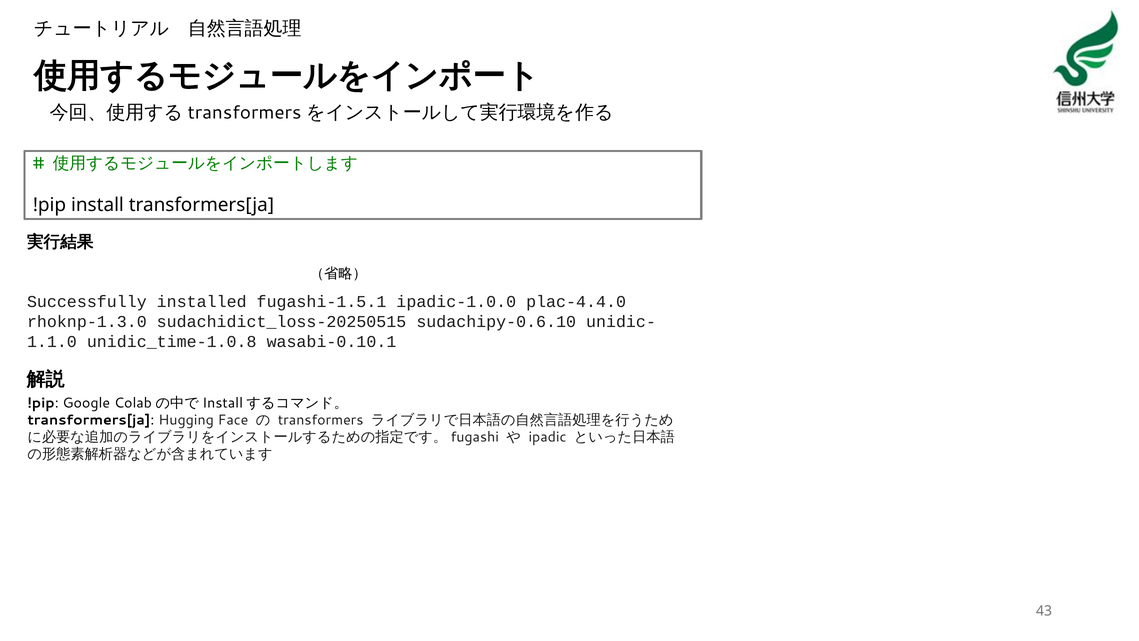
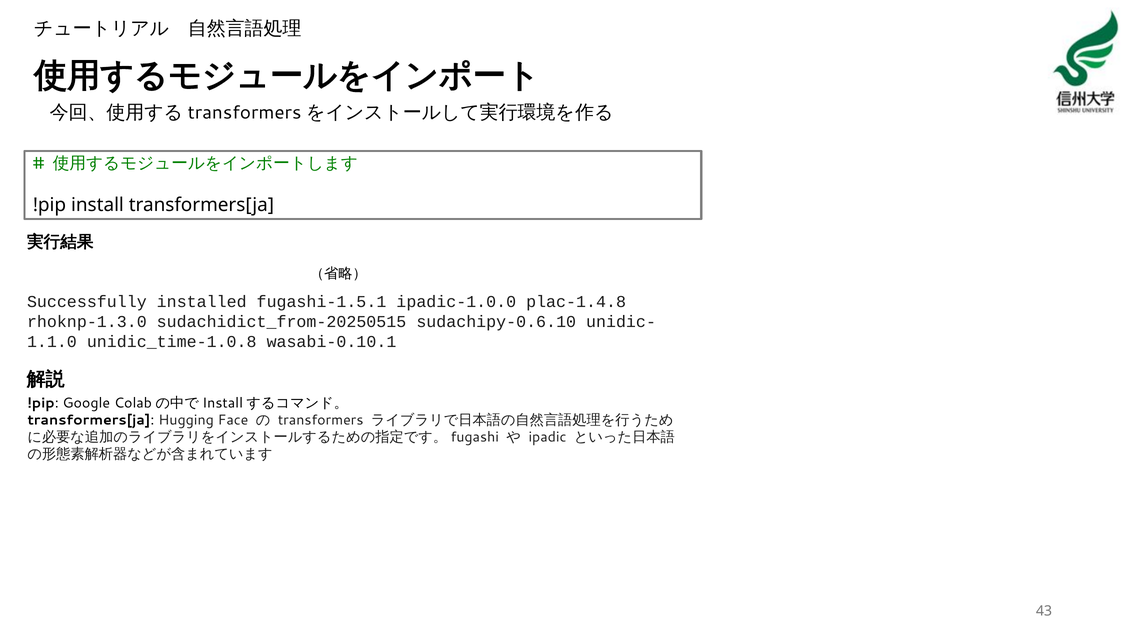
plac-4.4.0: plac-4.4.0 -> plac-1.4.8
sudachidict_loss-20250515: sudachidict_loss-20250515 -> sudachidict_from-20250515
